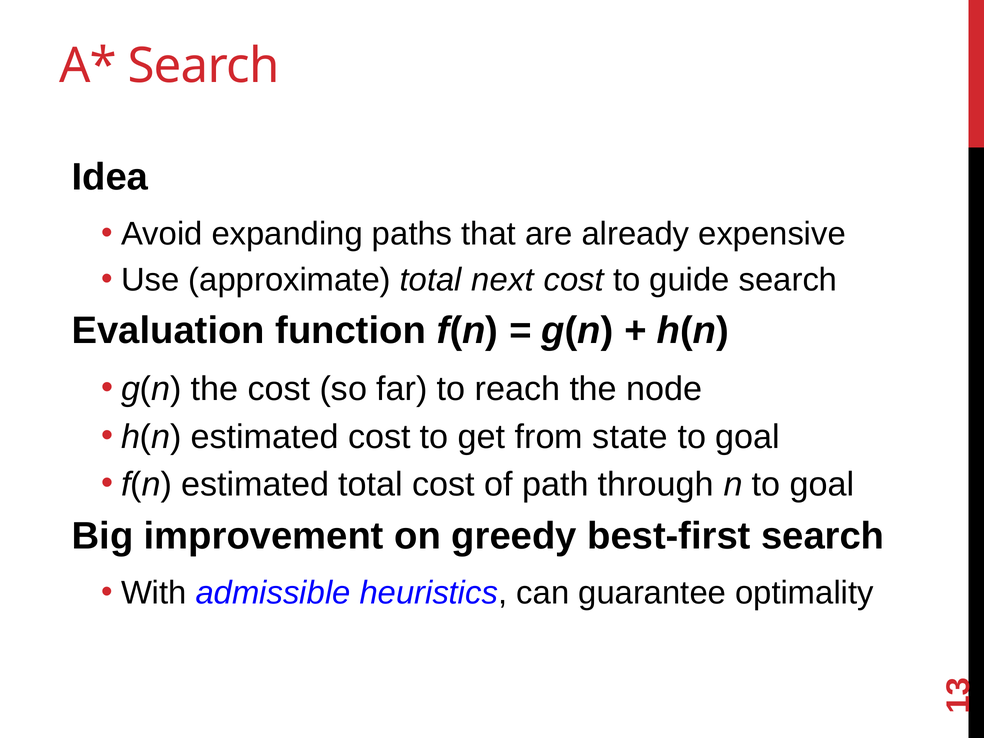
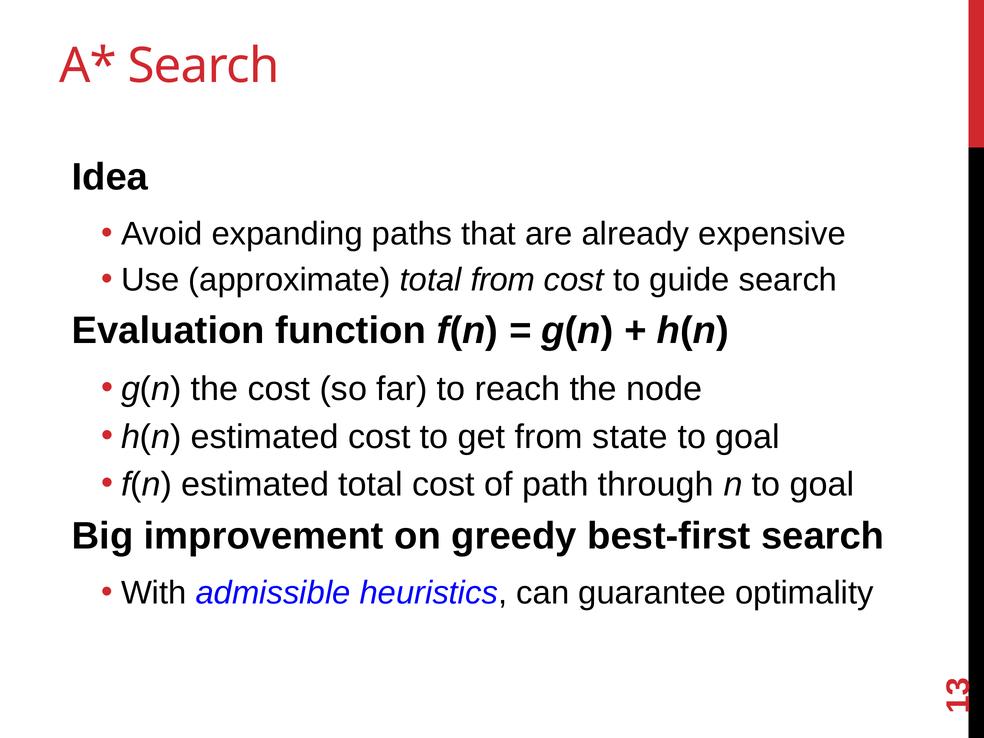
total next: next -> from
